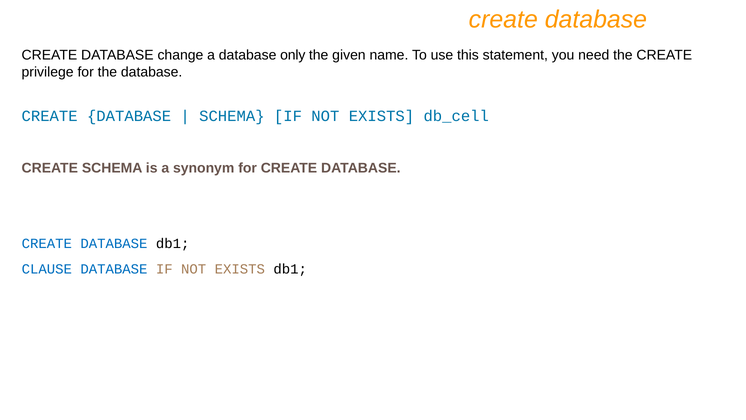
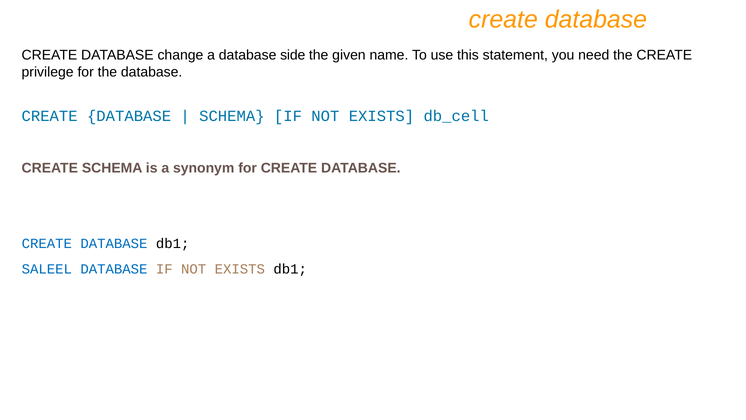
only: only -> side
CLAUSE: CLAUSE -> SALEEL
